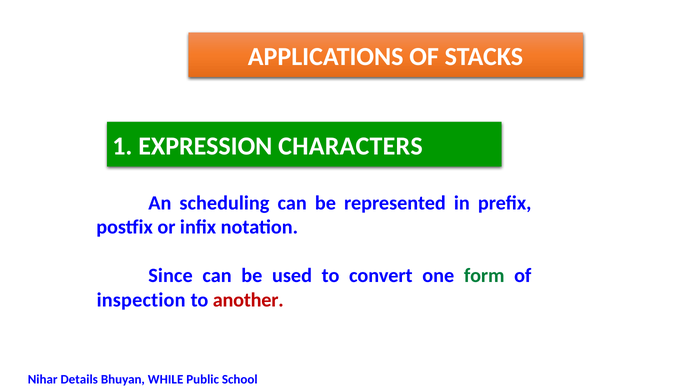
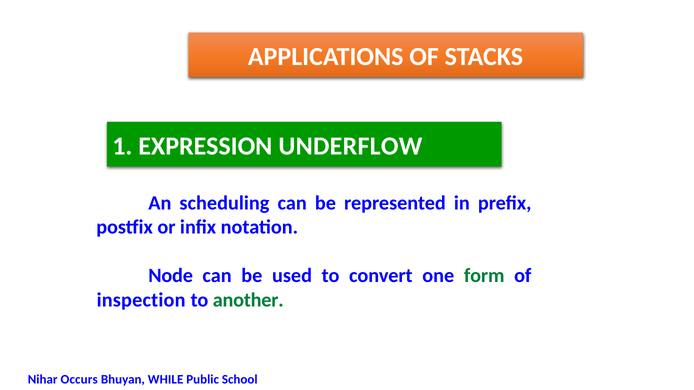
CHARACTERS: CHARACTERS -> UNDERFLOW
Since: Since -> Node
another colour: red -> green
Details: Details -> Occurs
